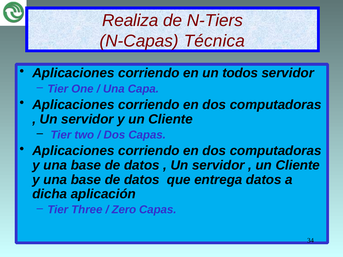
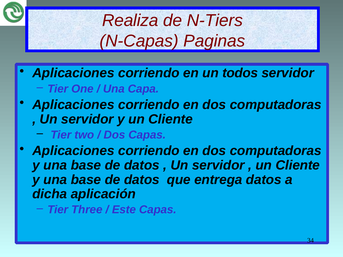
Técnica: Técnica -> Paginas
Zero: Zero -> Este
